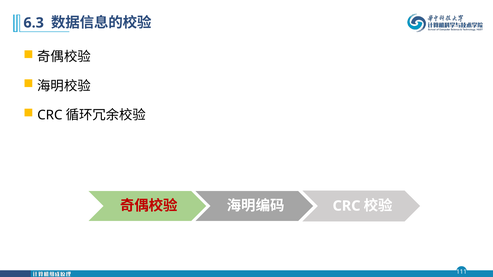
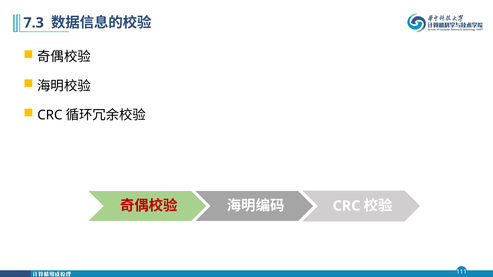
6.3: 6.3 -> 7.3
